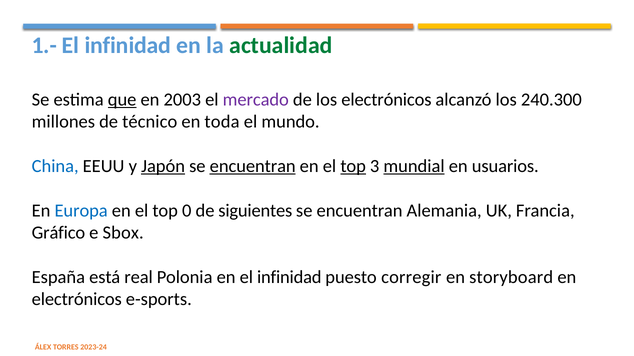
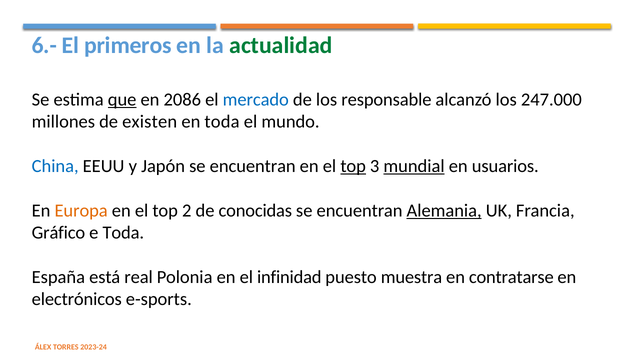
1.-: 1.- -> 6.-
infinidad at (128, 46): infinidad -> primeros
2003: 2003 -> 2086
mercado colour: purple -> blue
los electrónicos: electrónicos -> responsable
240.300: 240.300 -> 247.000
técnico: técnico -> existen
Japón underline: present -> none
encuentran at (253, 166) underline: present -> none
Europa colour: blue -> orange
0: 0 -> 2
siguientes: siguientes -> conocidas
Alemania underline: none -> present
e Sbox: Sbox -> Toda
corregir: corregir -> muestra
storyboard: storyboard -> contratarse
